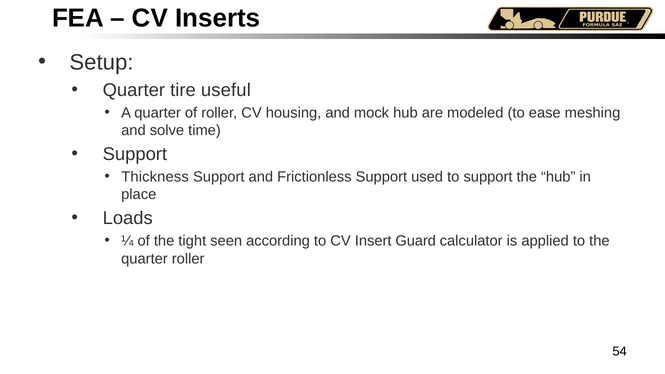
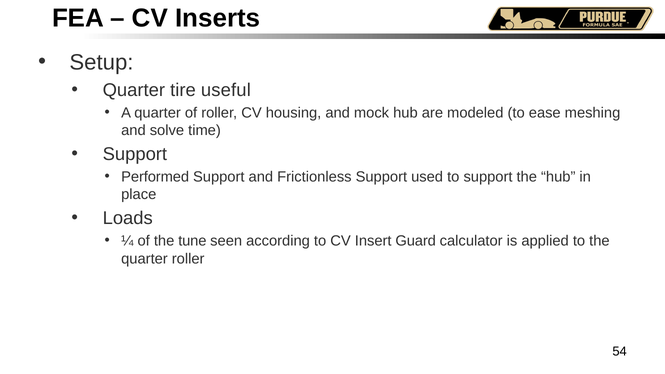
Thickness: Thickness -> Performed
tight: tight -> tune
